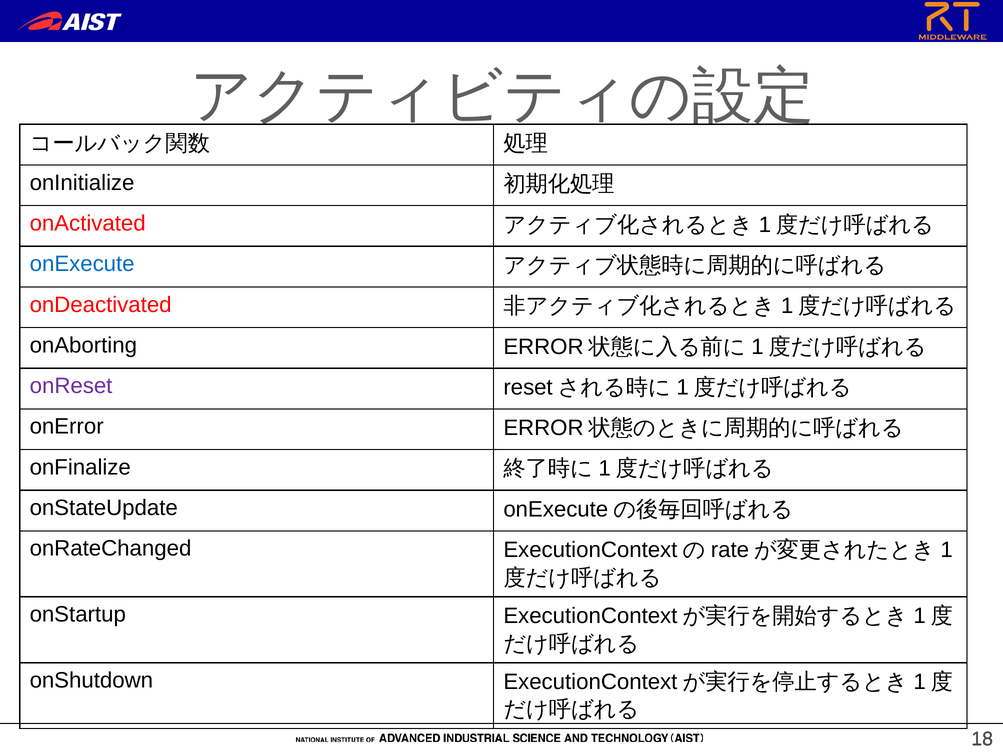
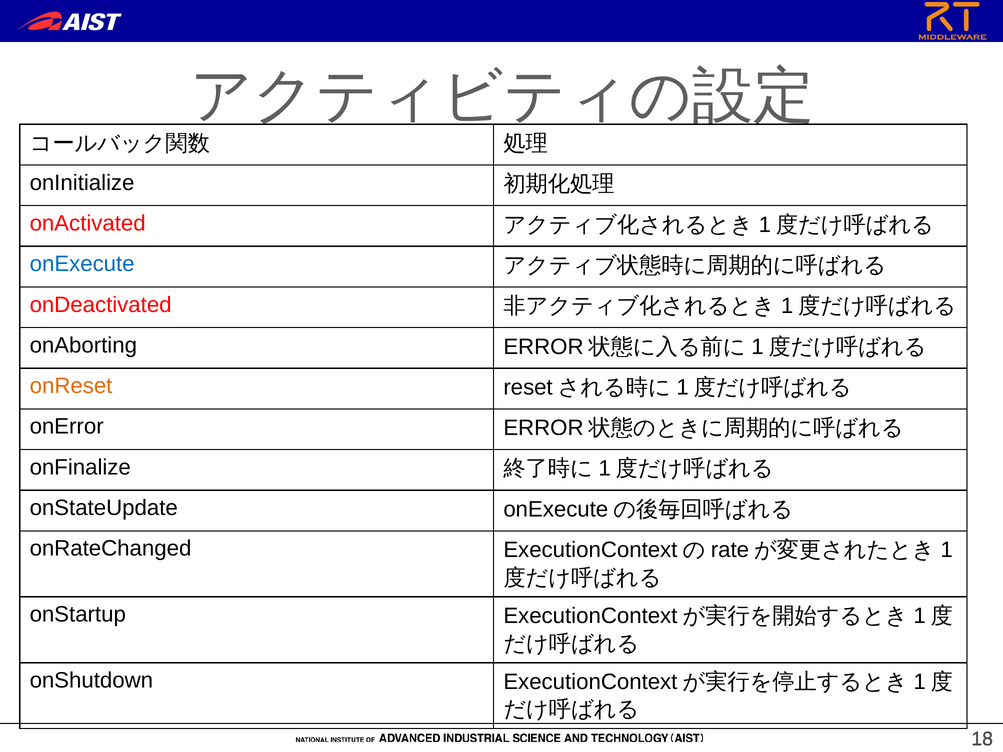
onReset colour: purple -> orange
